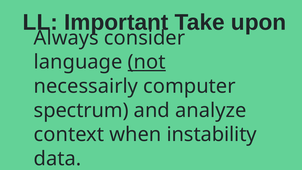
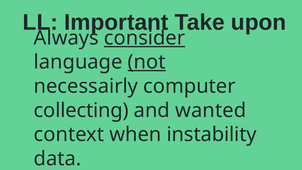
consider underline: none -> present
spectrum: spectrum -> collecting
analyze: analyze -> wanted
